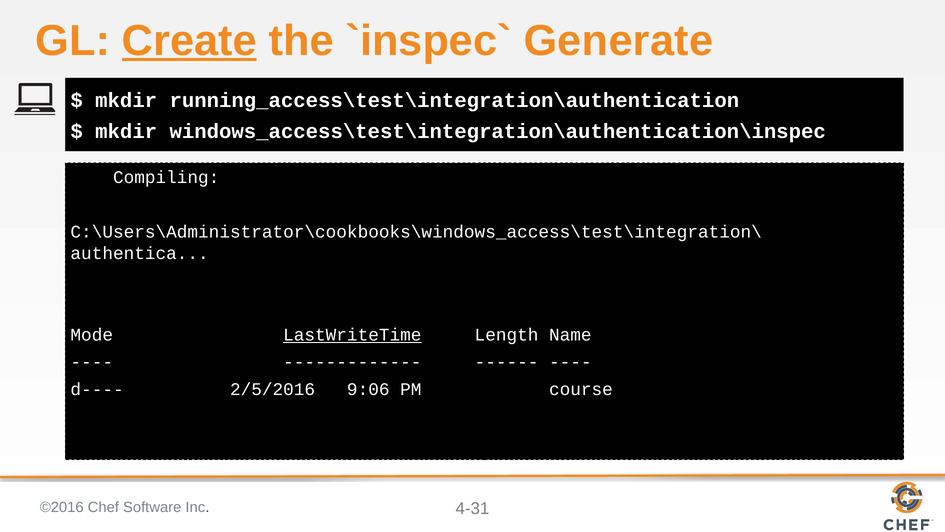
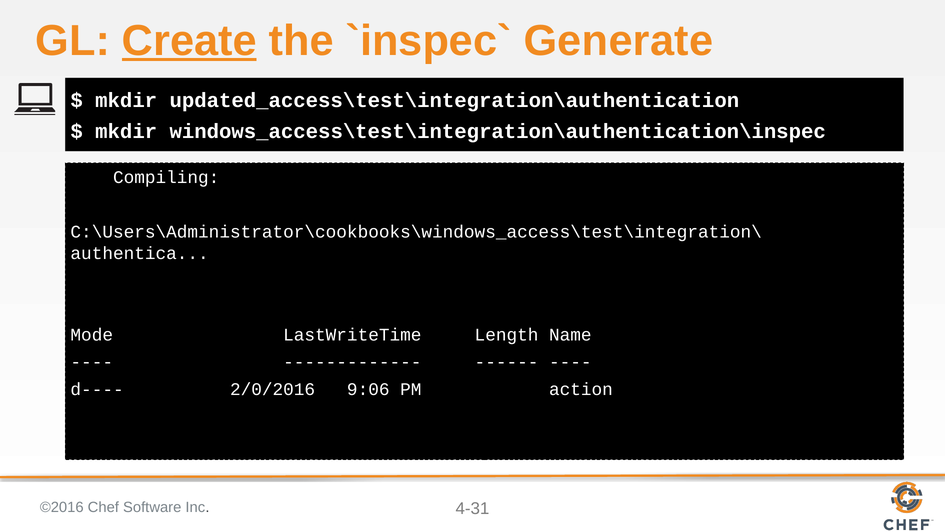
running_access\test\integration\authentication: running_access\test\integration\authentication -> updated_access\test\integration\authentication
LastWriteTime underline: present -> none
2/5/2016: 2/5/2016 -> 2/0/2016
course: course -> action
